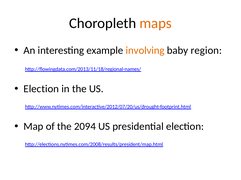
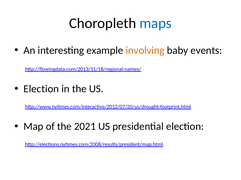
maps colour: orange -> blue
region: region -> events
2094: 2094 -> 2021
